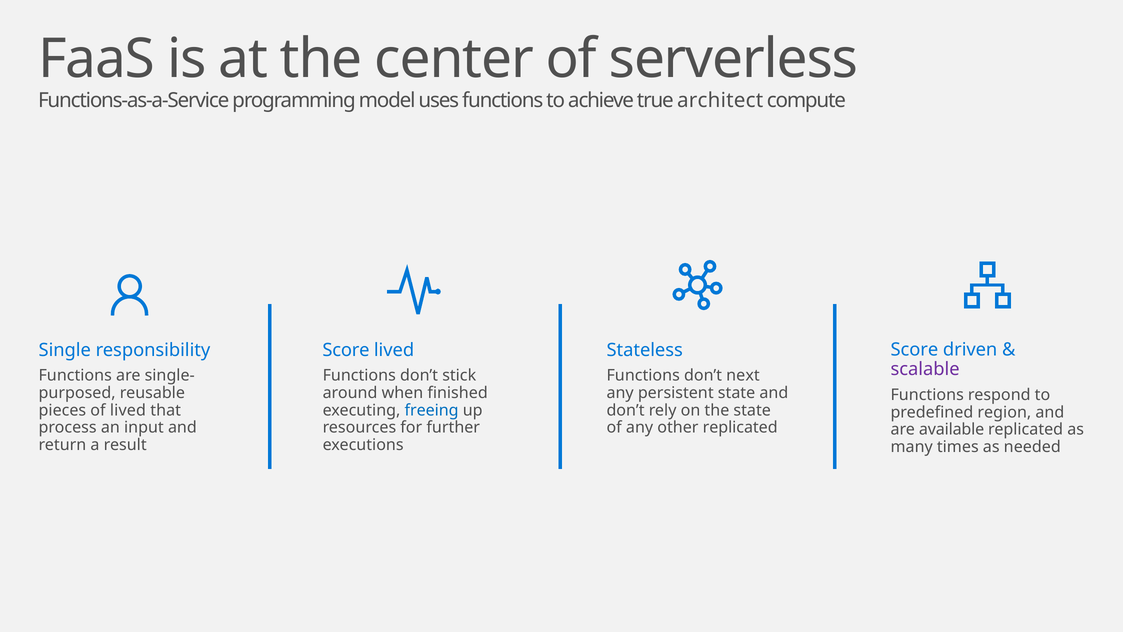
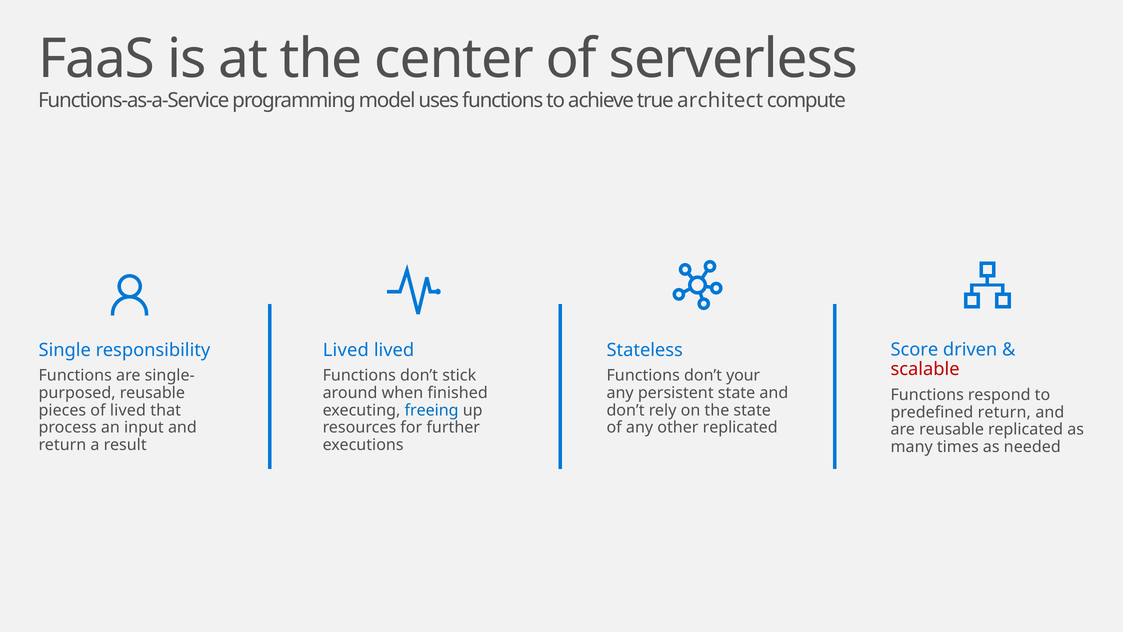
Score at (346, 350): Score -> Lived
scalable colour: purple -> red
next: next -> your
predefined region: region -> return
are available: available -> reusable
